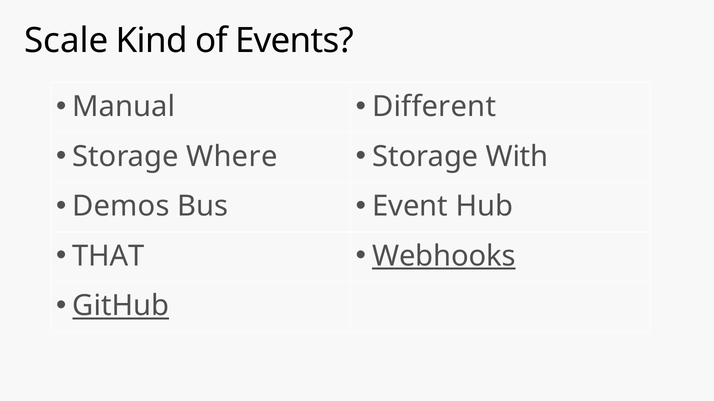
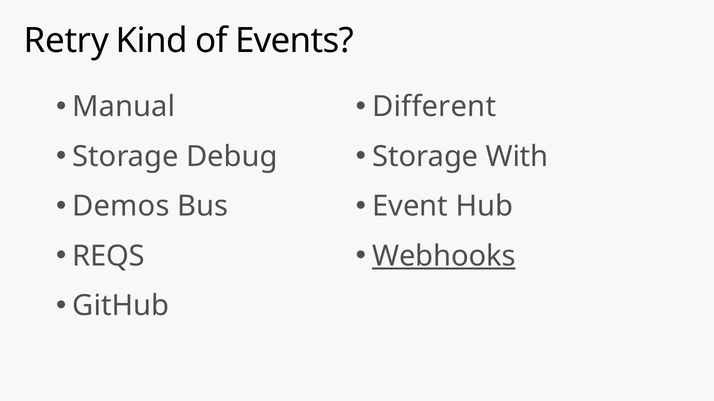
Scale: Scale -> Retry
Where: Where -> Debug
THAT: THAT -> REQS
GitHub underline: present -> none
